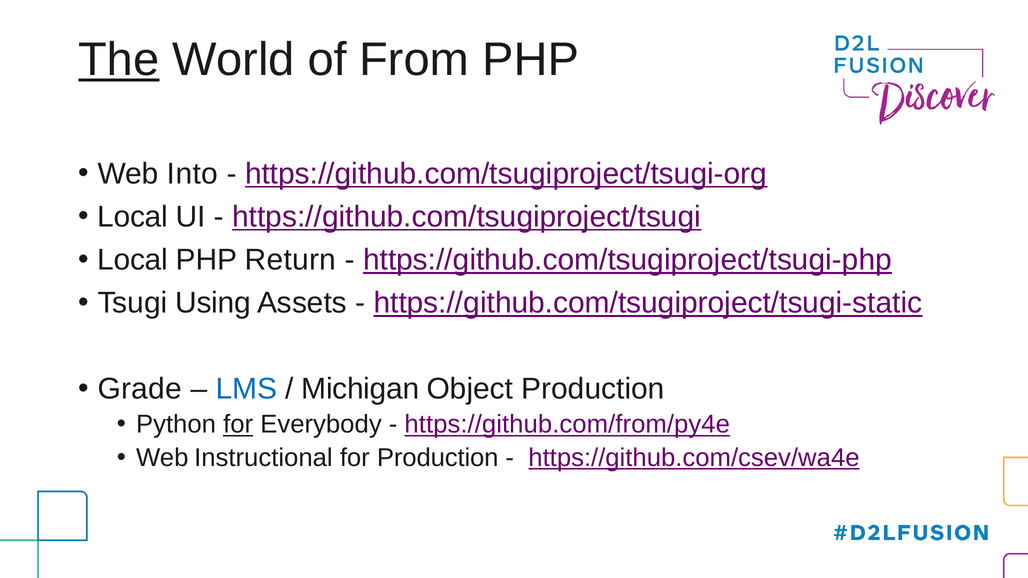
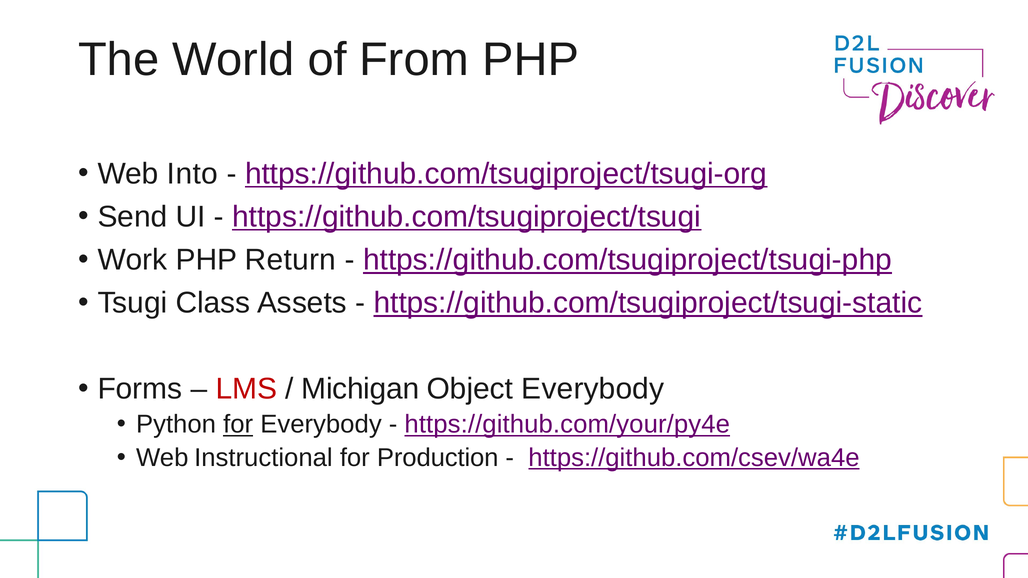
The underline: present -> none
Local at (133, 217): Local -> Send
Local at (133, 260): Local -> Work
Using: Using -> Class
Grade: Grade -> Forms
LMS colour: blue -> red
Object Production: Production -> Everybody
https://github.com/from/py4e: https://github.com/from/py4e -> https://github.com/your/py4e
